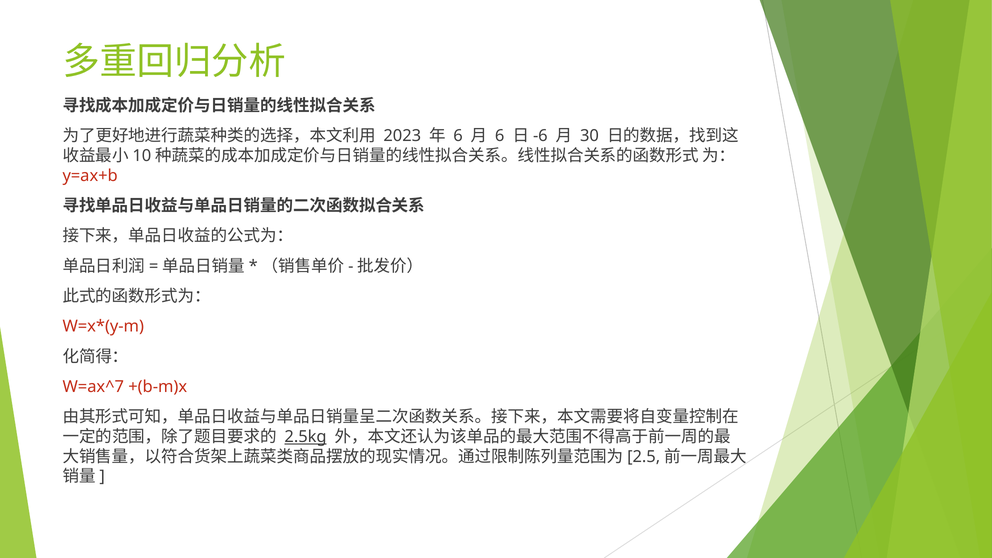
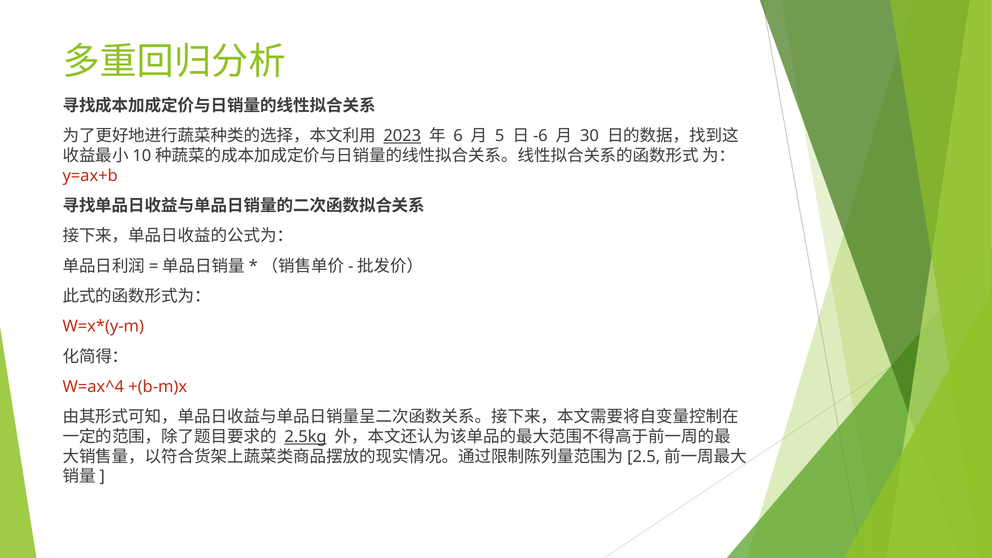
2023 underline: none -> present
6 at (500, 136): 6 -> 5
W=ax^7: W=ax^7 -> W=ax^4
